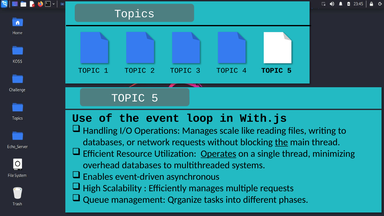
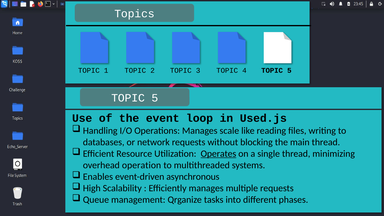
With.js: With.js -> Used.js
the at (281, 142) underline: present -> none
overhead databases: databases -> operation
